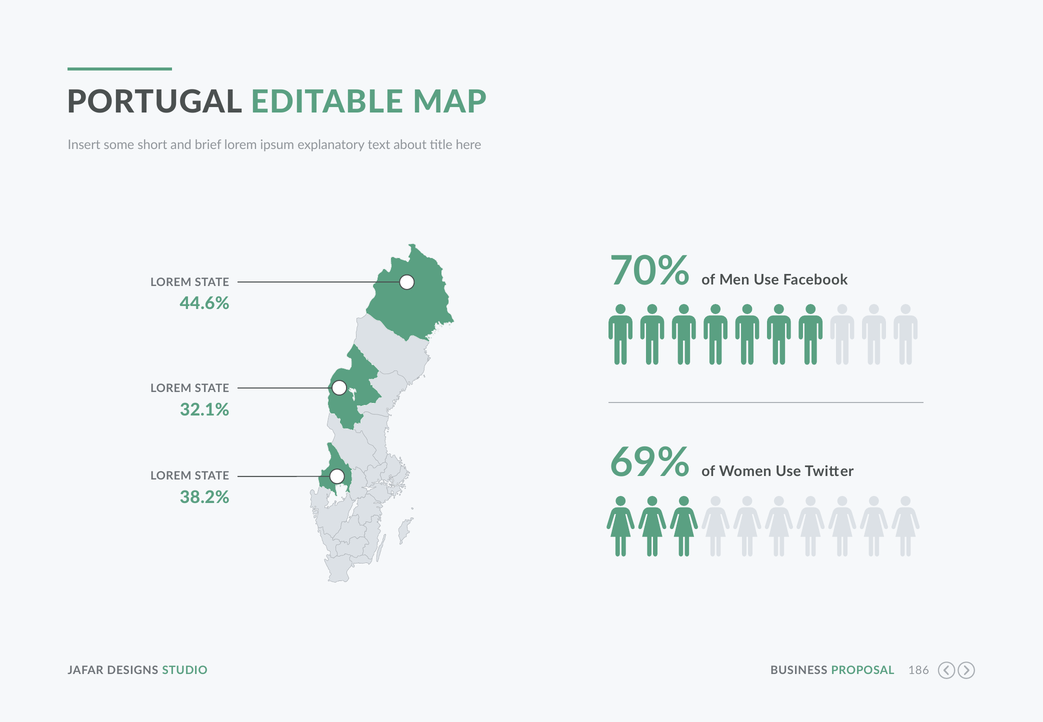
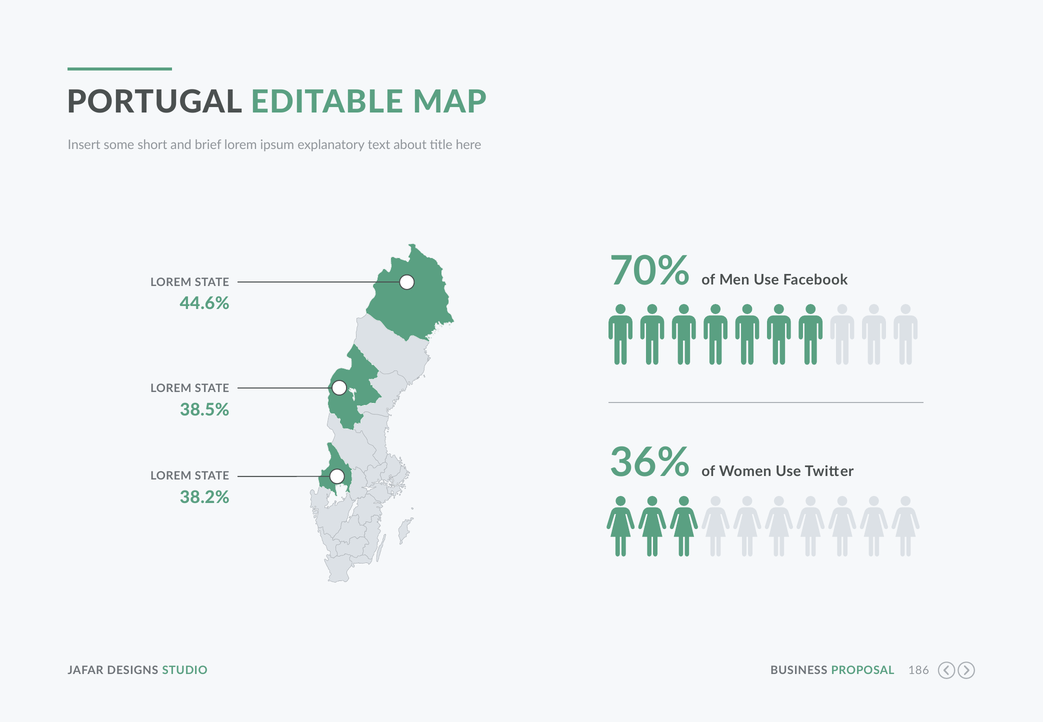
32.1%: 32.1% -> 38.5%
69%: 69% -> 36%
